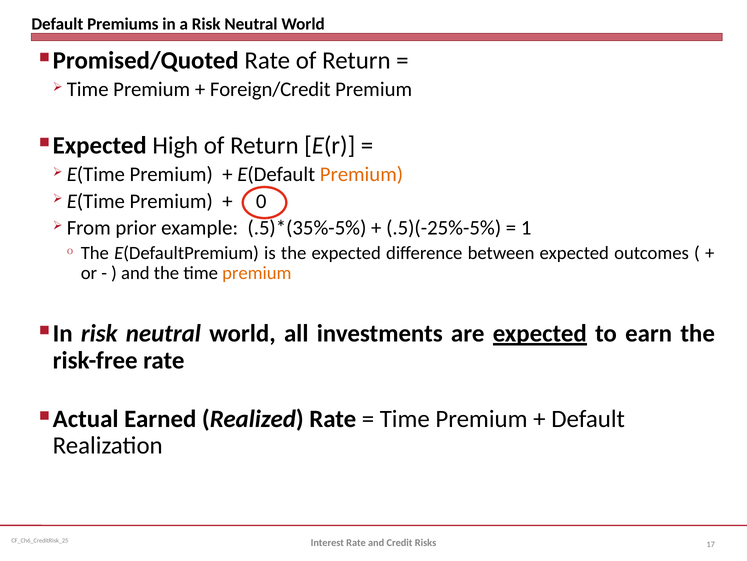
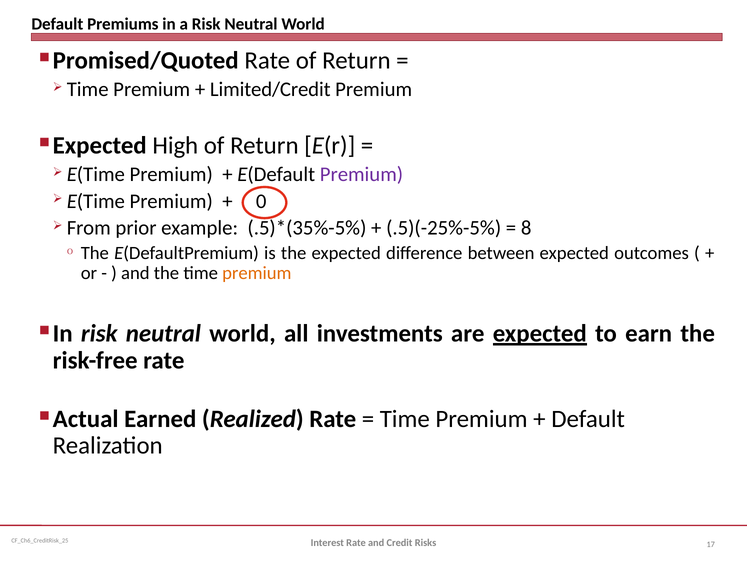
Foreign/Credit: Foreign/Credit -> Limited/Credit
Premium at (361, 174) colour: orange -> purple
1: 1 -> 8
